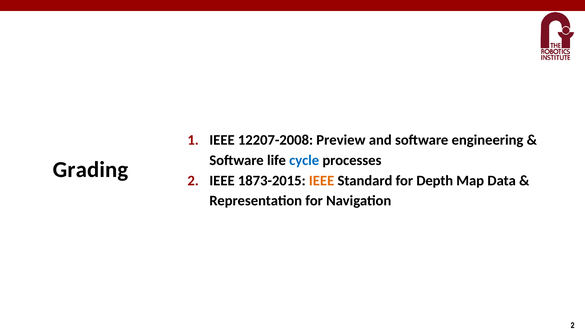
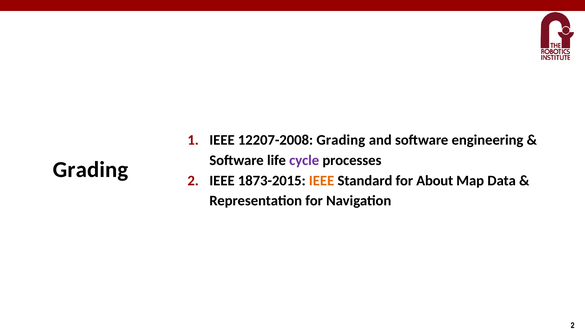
12207-2008 Preview: Preview -> Grading
cycle colour: blue -> purple
Depth: Depth -> About
